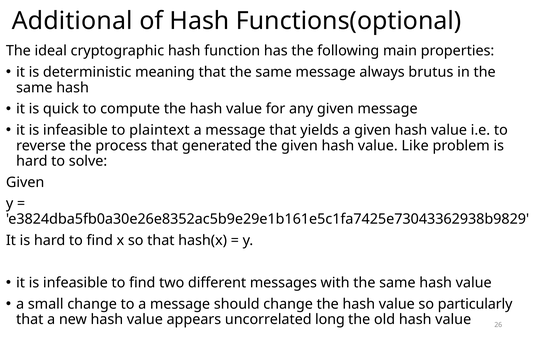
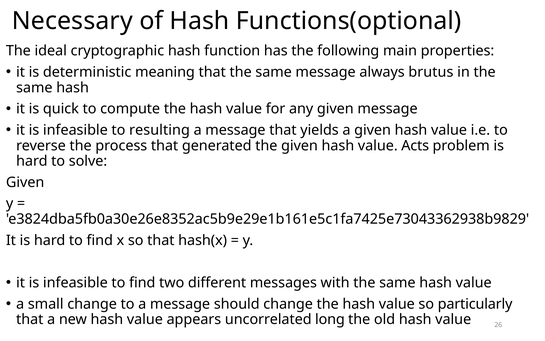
Additional: Additional -> Necessary
plaintext: plaintext -> resulting
Like: Like -> Acts
